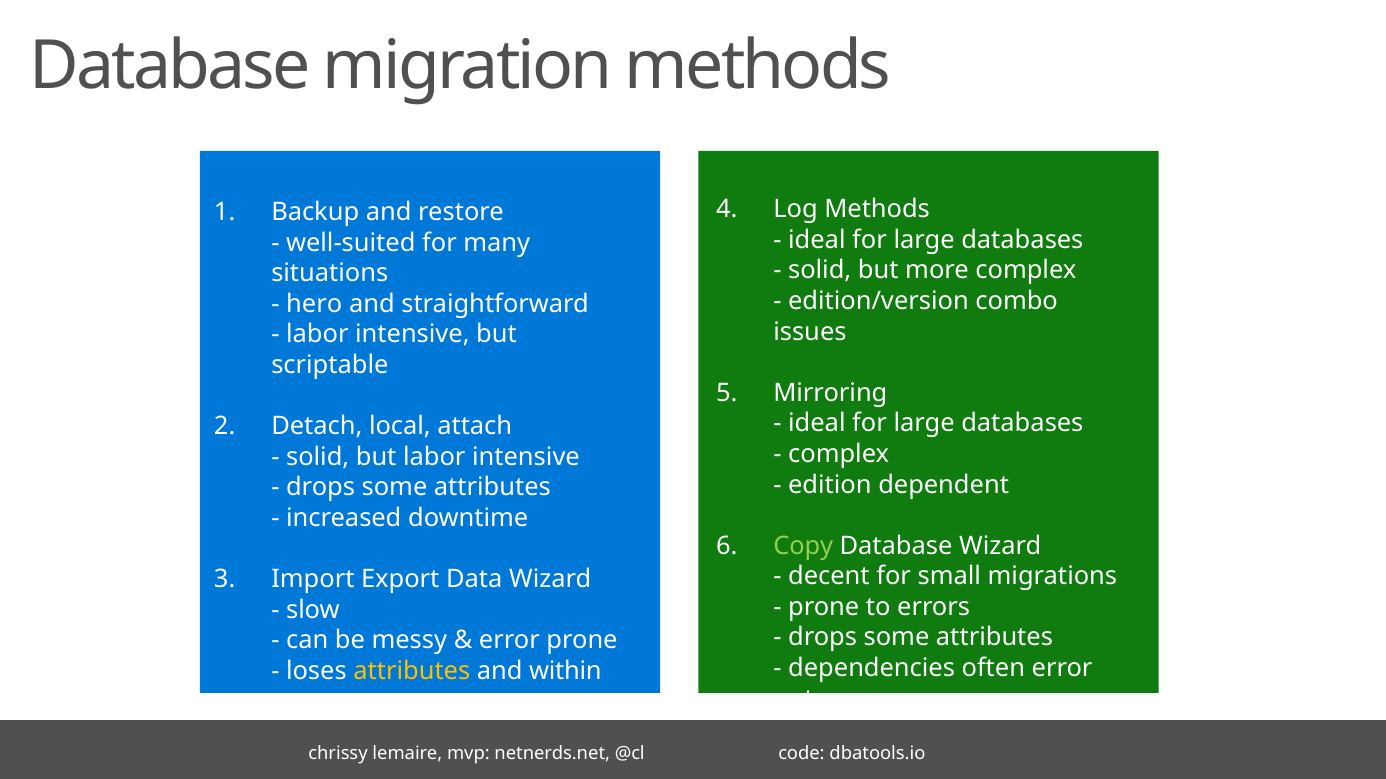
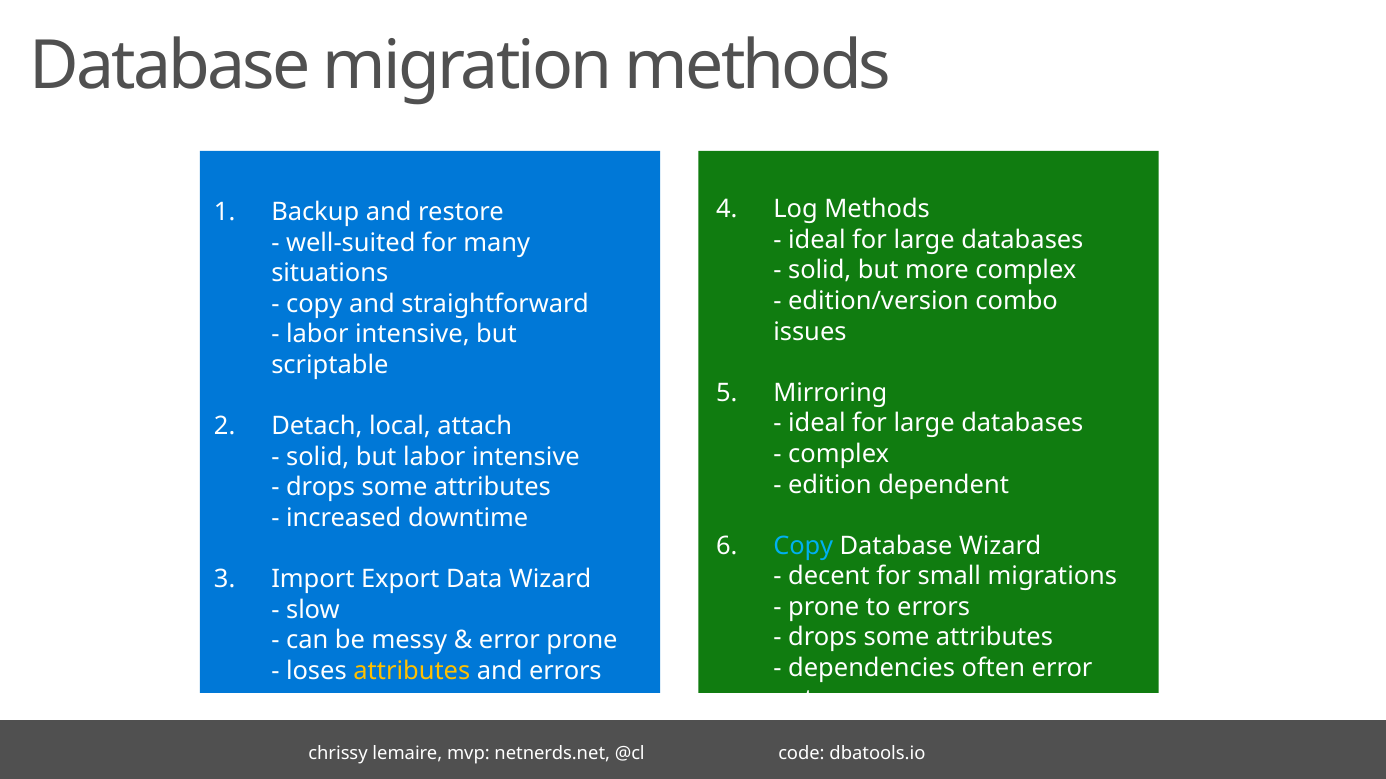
hero at (314, 304): hero -> copy
Copy at (803, 546) colour: light green -> light blue
and within: within -> errors
